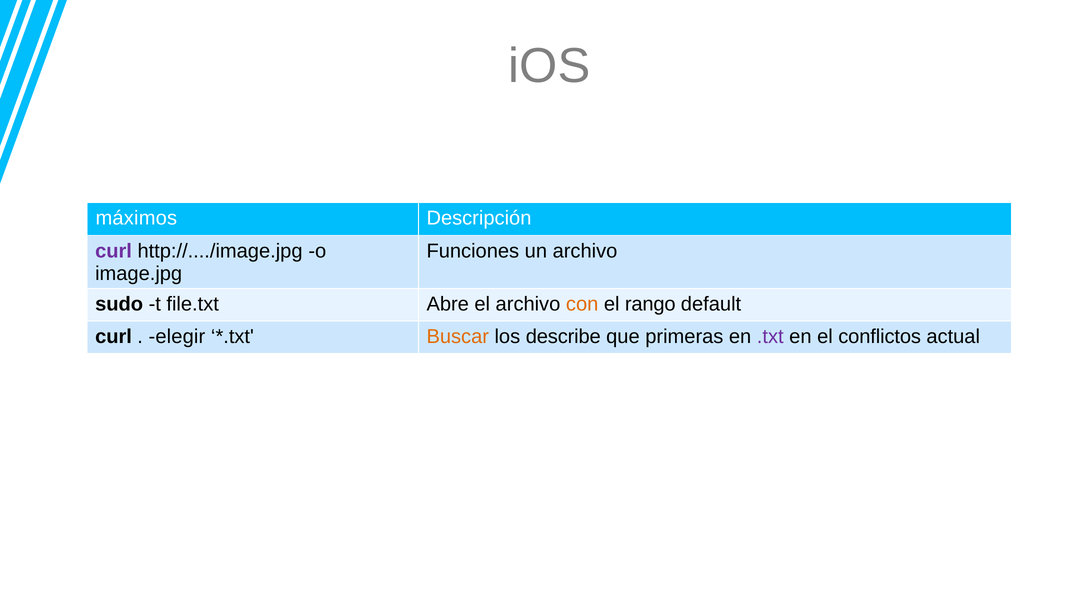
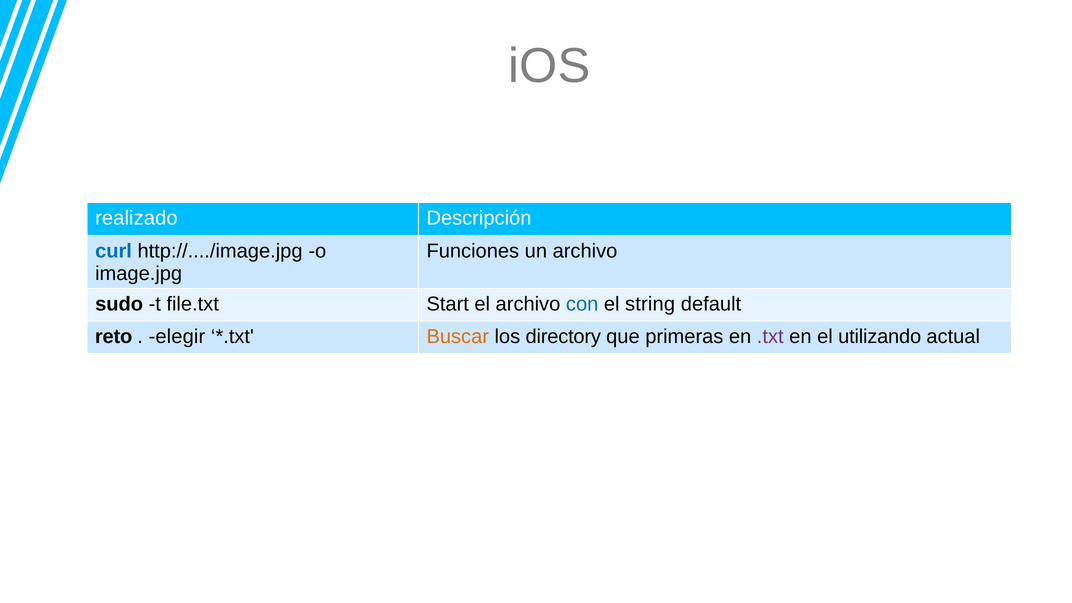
máximos: máximos -> realizado
curl at (114, 251) colour: purple -> blue
Abre: Abre -> Start
con colour: orange -> blue
rango: rango -> string
curl at (114, 337): curl -> reto
describe: describe -> directory
conflictos: conflictos -> utilizando
